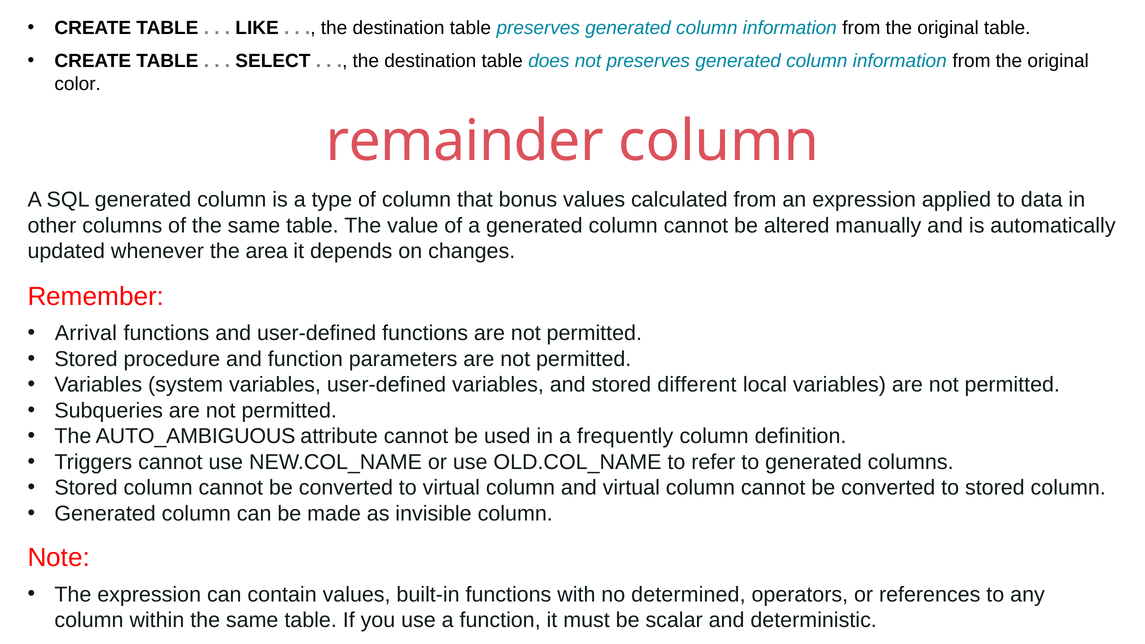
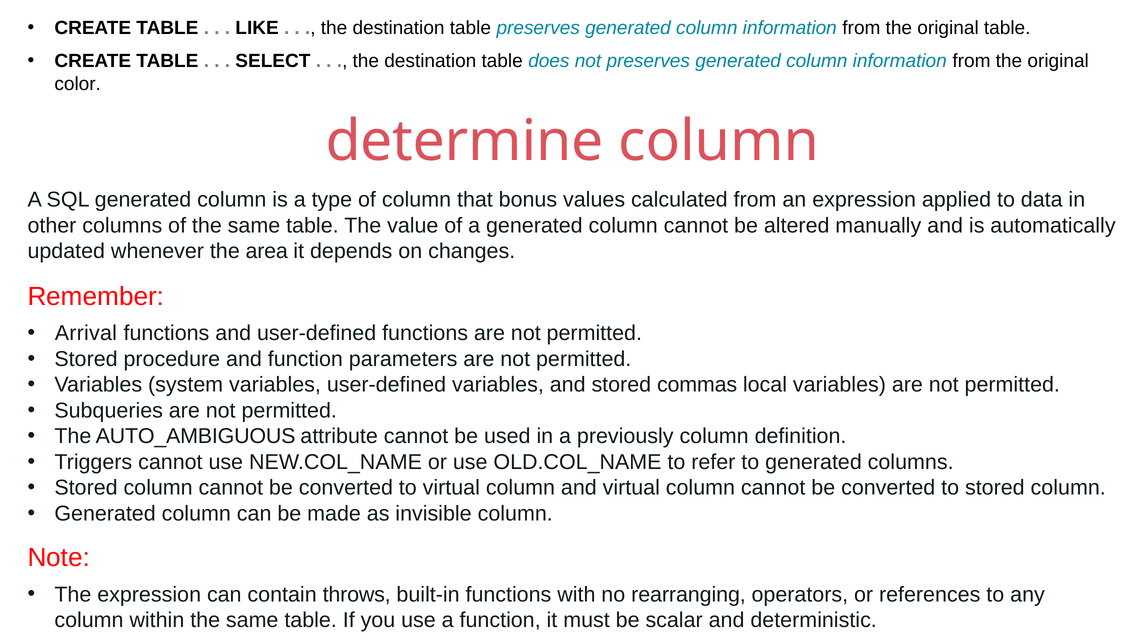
remainder: remainder -> determine
different: different -> commas
frequently: frequently -> previously
contain values: values -> throws
determined: determined -> rearranging
